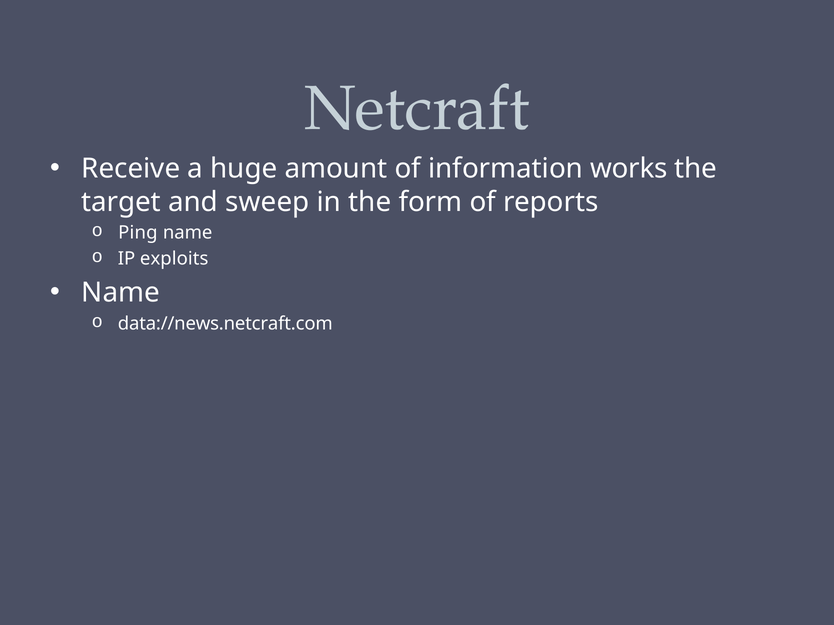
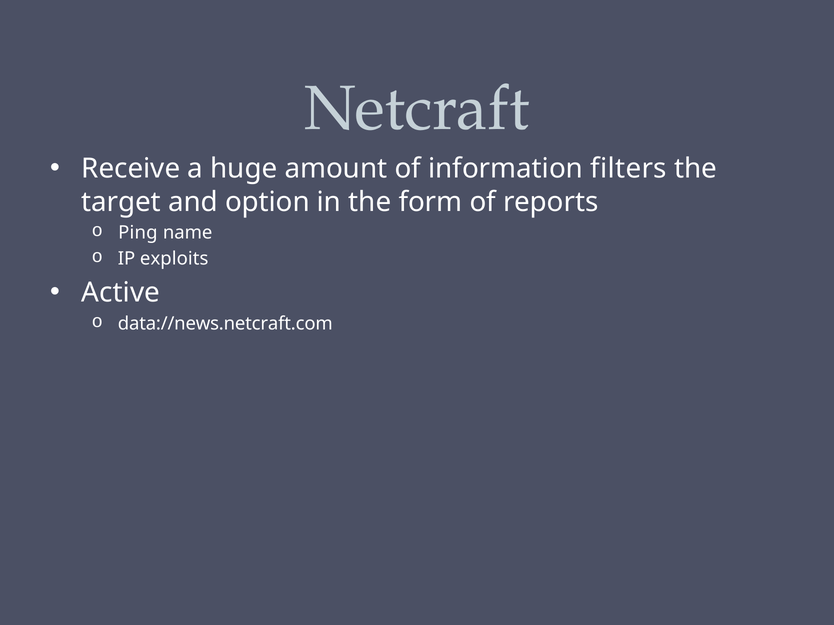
works: works -> filters
sweep: sweep -> option
Name at (121, 293): Name -> Active
